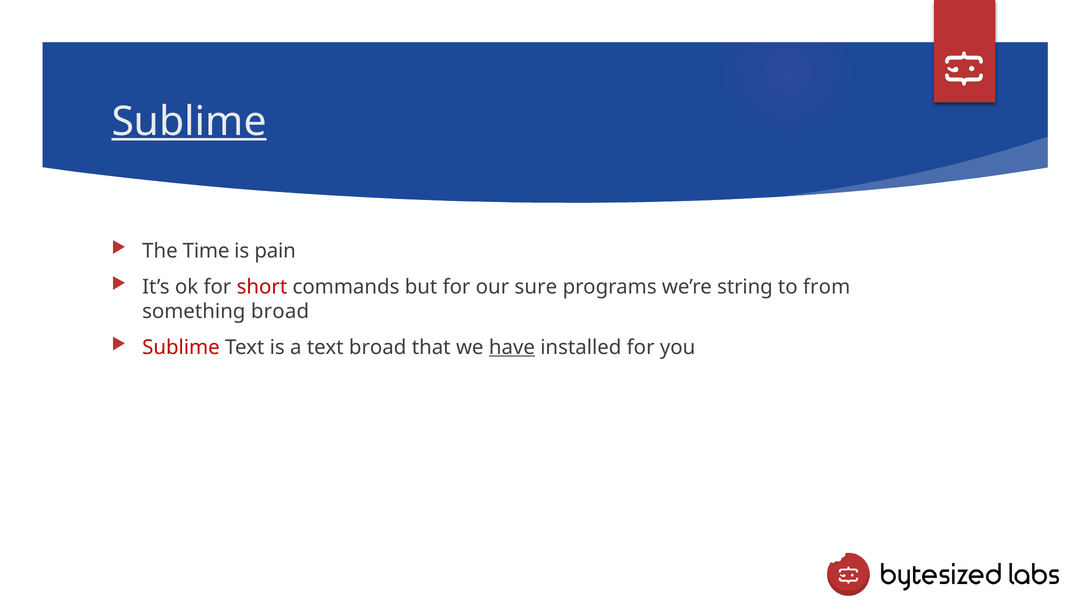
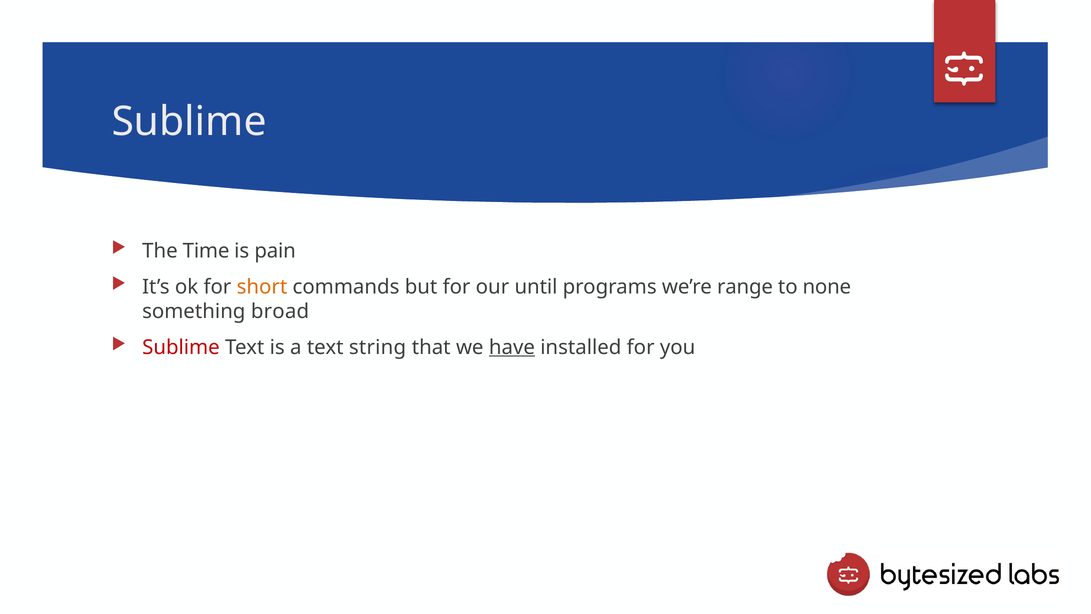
Sublime at (189, 122) underline: present -> none
short colour: red -> orange
sure: sure -> until
string: string -> range
from: from -> none
text broad: broad -> string
